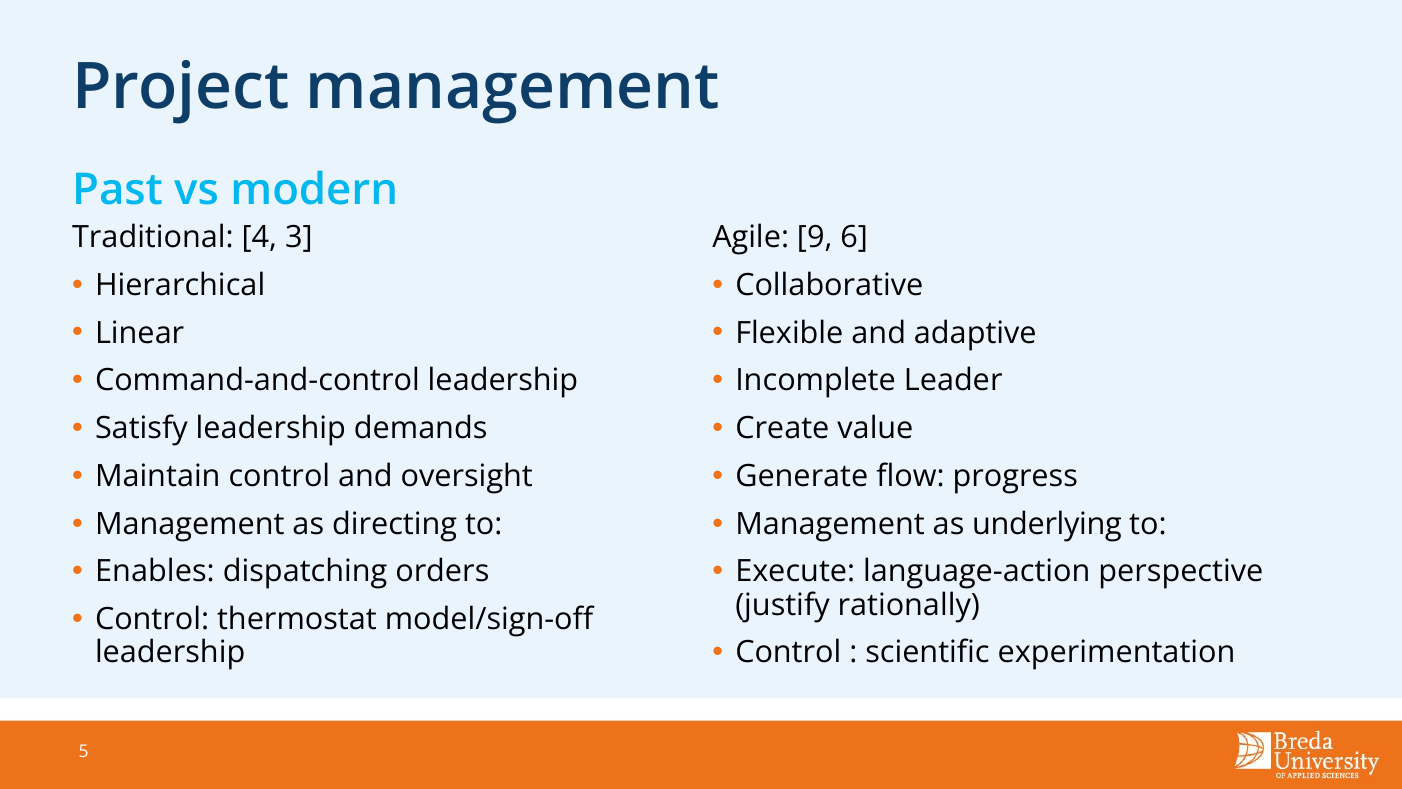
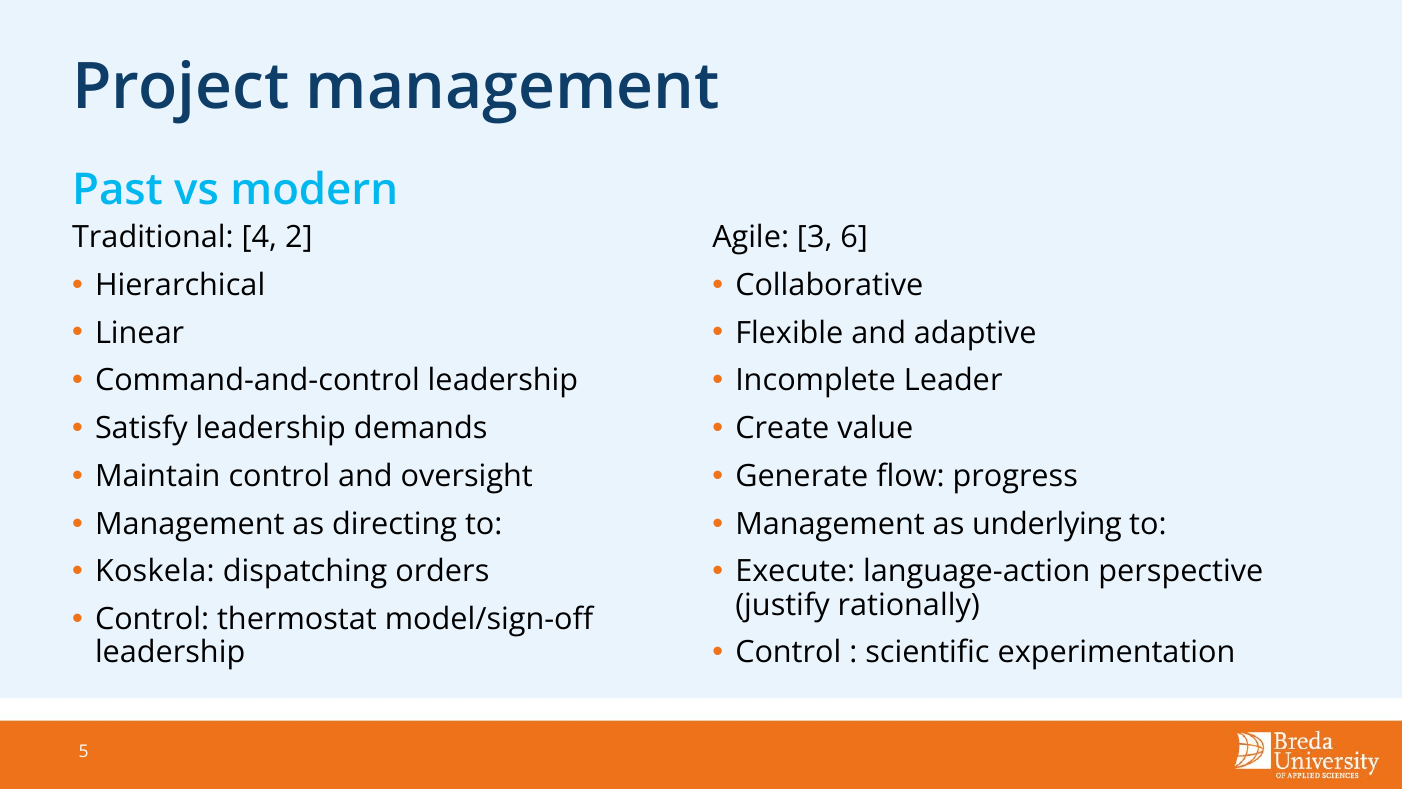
3: 3 -> 2
9: 9 -> 3
Enables: Enables -> Koskela
